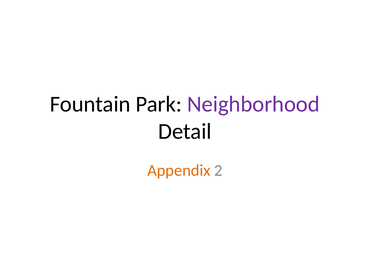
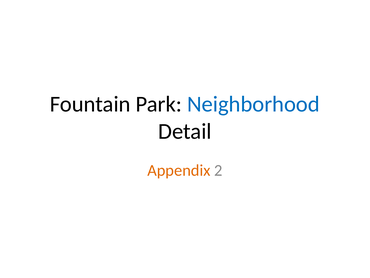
Neighborhood colour: purple -> blue
